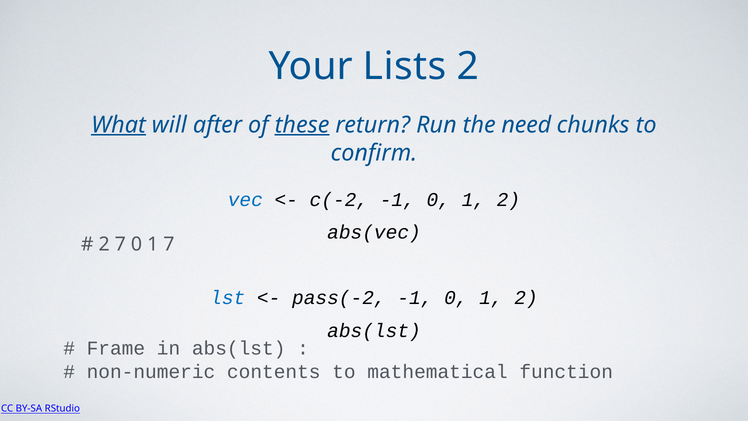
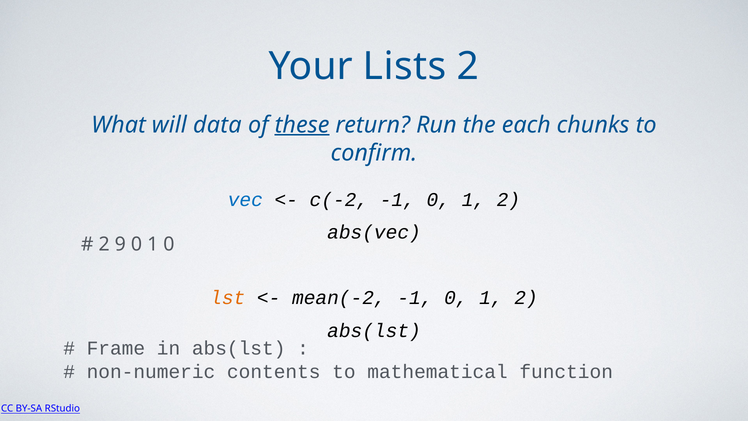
What underline: present -> none
after: after -> data
need: need -> each
2 7: 7 -> 9
1 7: 7 -> 0
lst colour: blue -> orange
pass(-2: pass(-2 -> mean(-2
